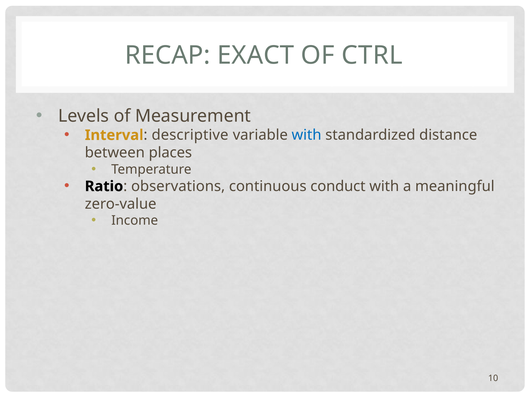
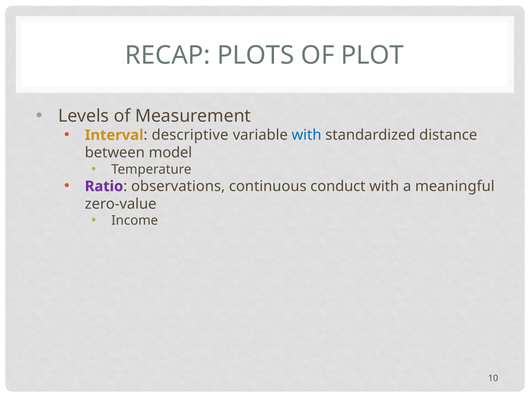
EXACT: EXACT -> PLOTS
CTRL: CTRL -> PLOT
places: places -> model
Ratio colour: black -> purple
